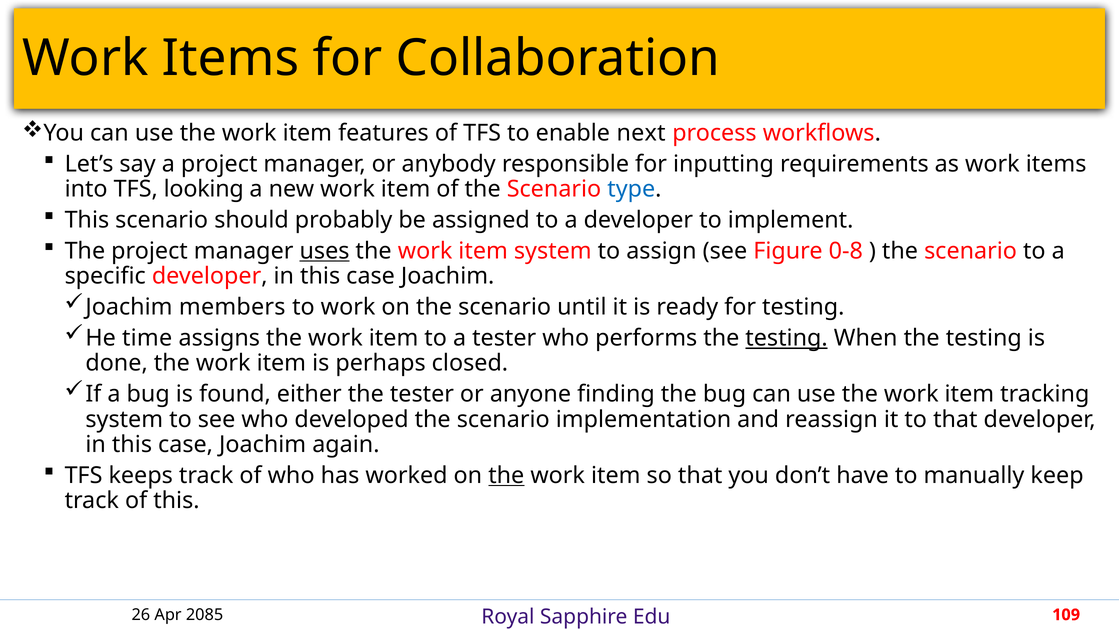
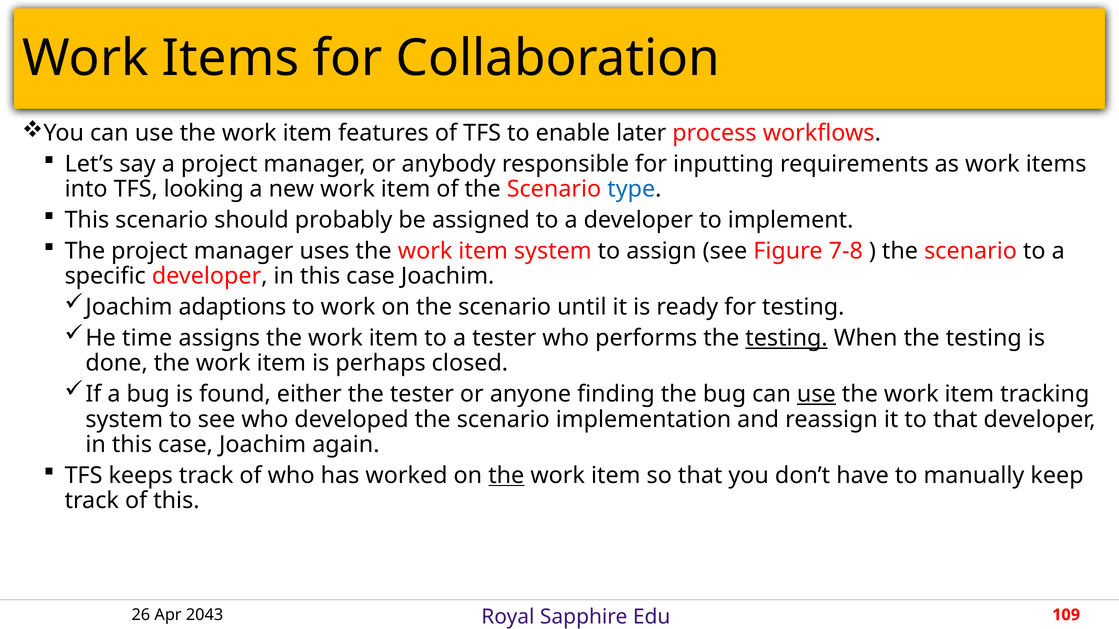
next: next -> later
uses underline: present -> none
0-8: 0-8 -> 7-8
members: members -> adaptions
use at (816, 394) underline: none -> present
2085: 2085 -> 2043
